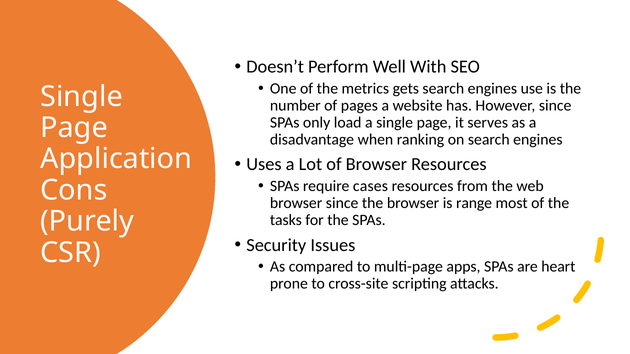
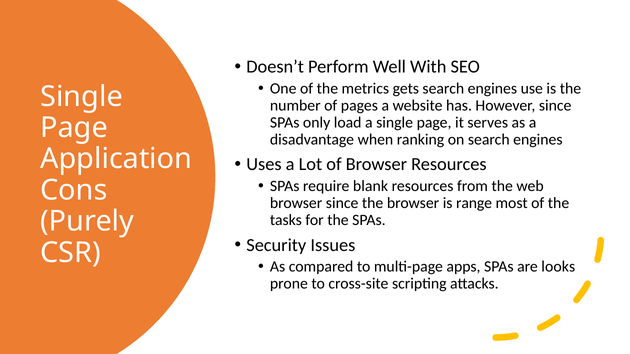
cases: cases -> blank
heart: heart -> looks
